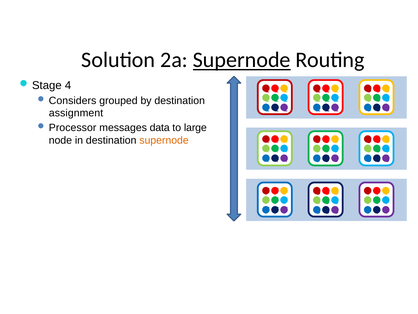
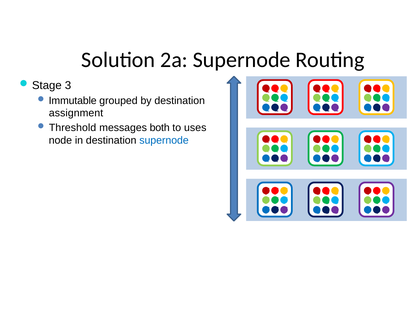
Supernode at (242, 60) underline: present -> none
4 at (68, 85): 4 -> 3
Considers: Considers -> Immutable
Processor: Processor -> Threshold
data: data -> both
large: large -> uses
supernode at (164, 140) colour: orange -> blue
